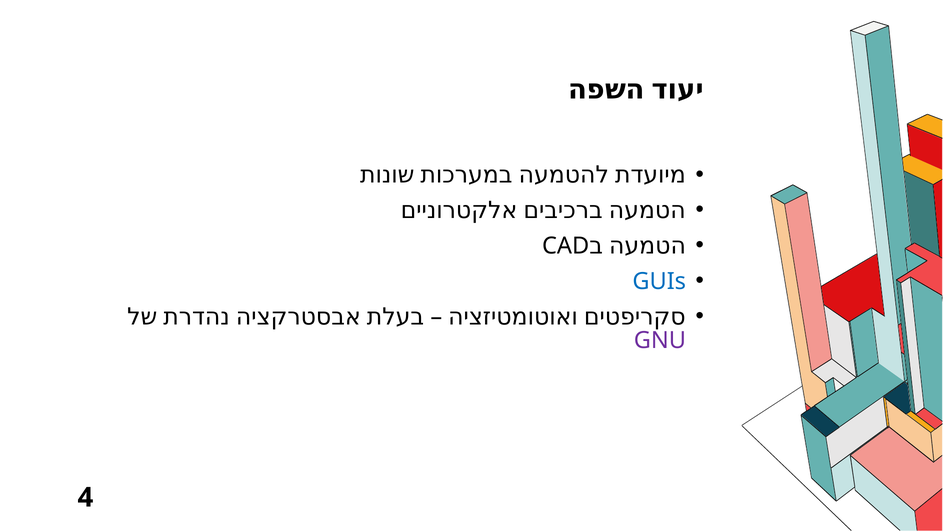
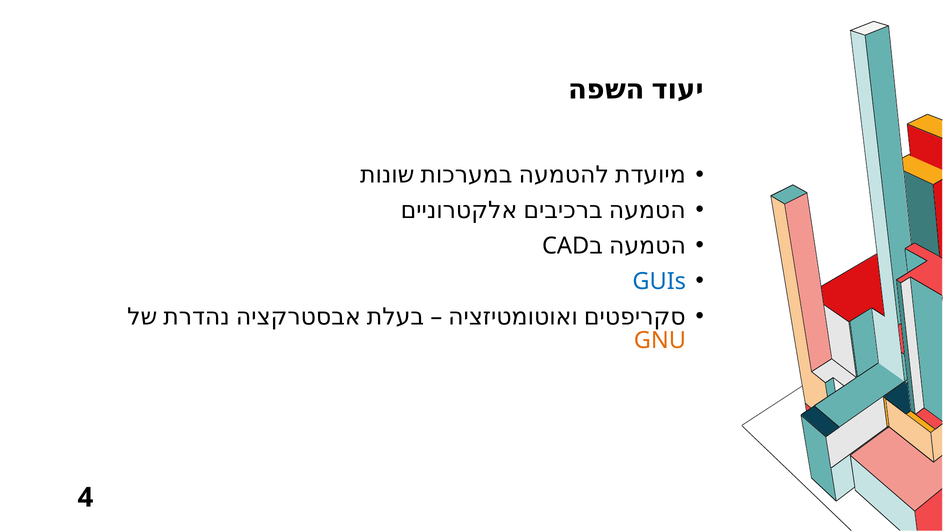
GNU colour: purple -> orange
